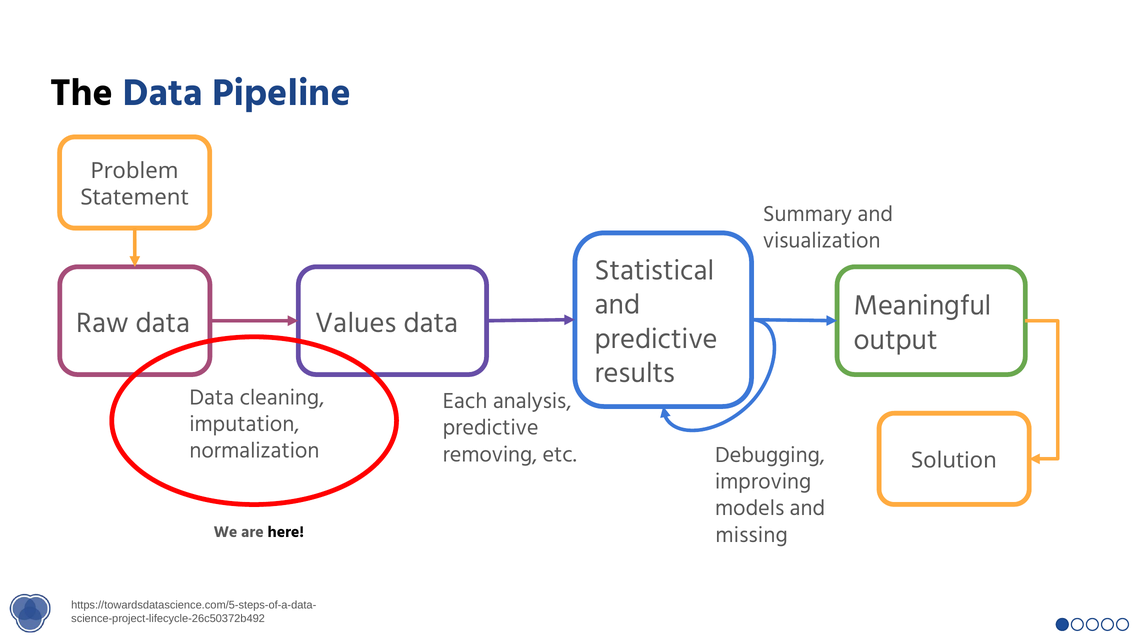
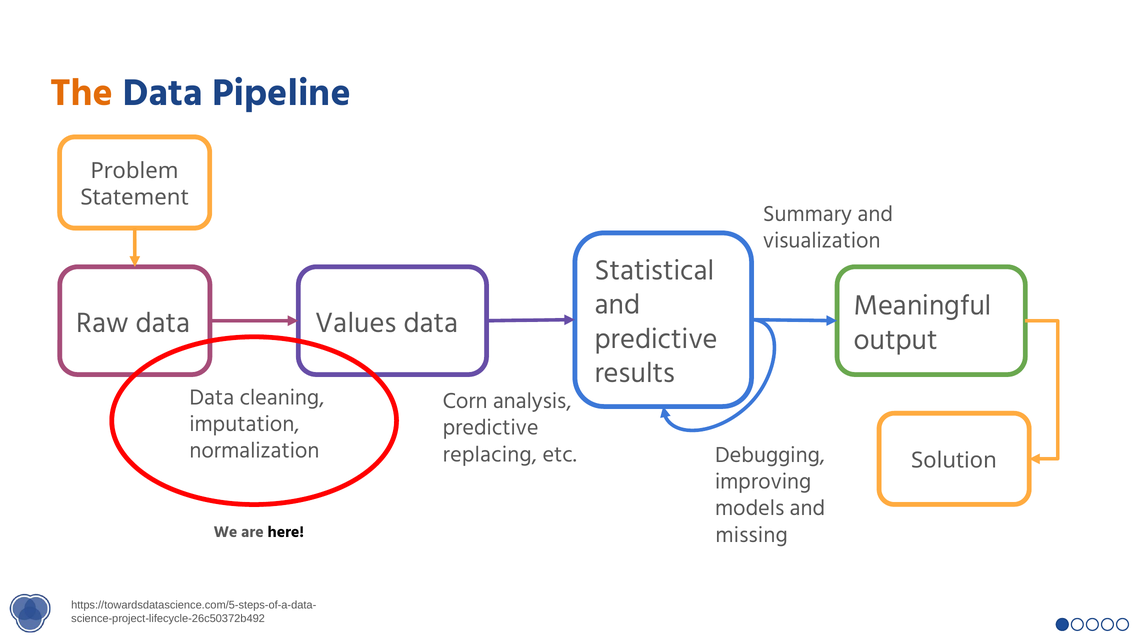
The colour: black -> orange
Each: Each -> Corn
removing: removing -> replacing
